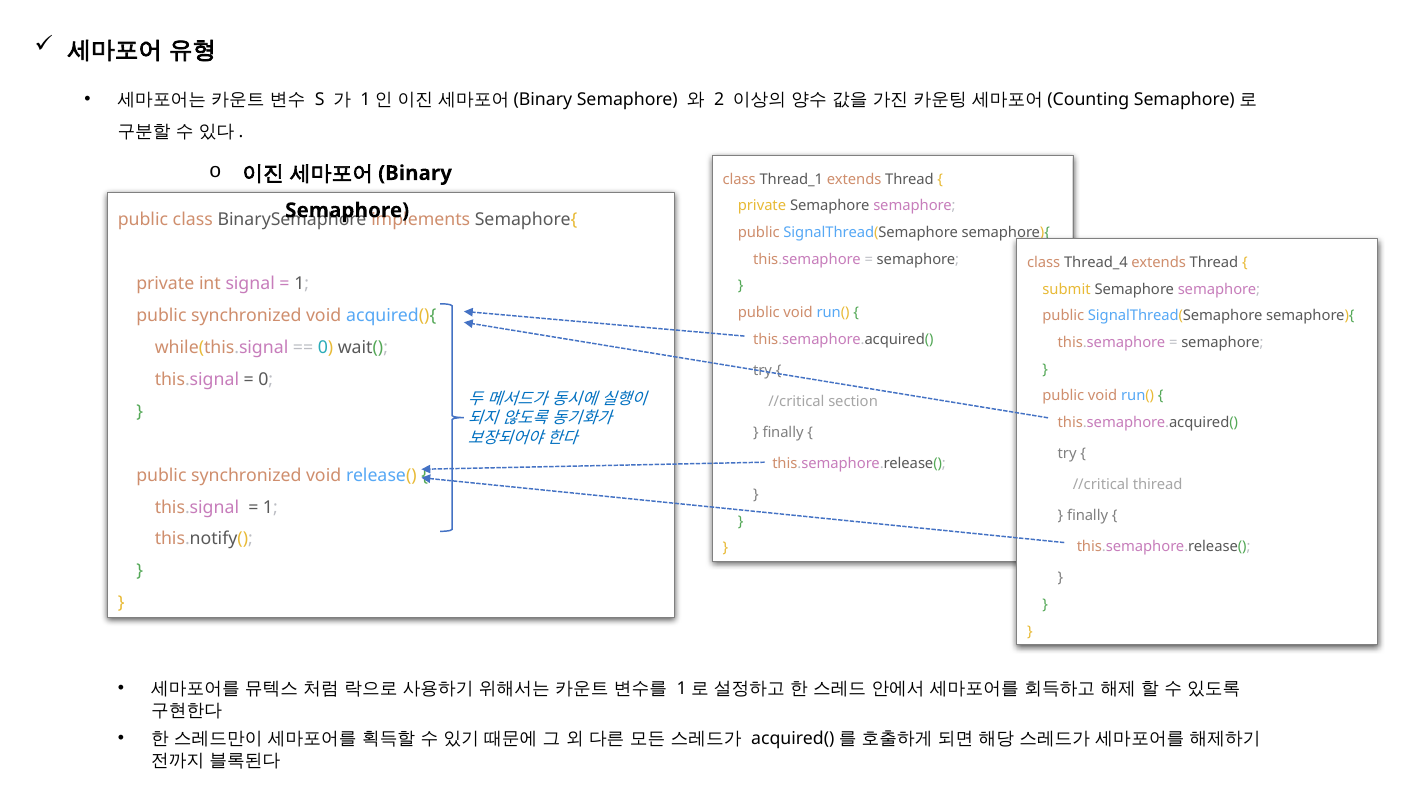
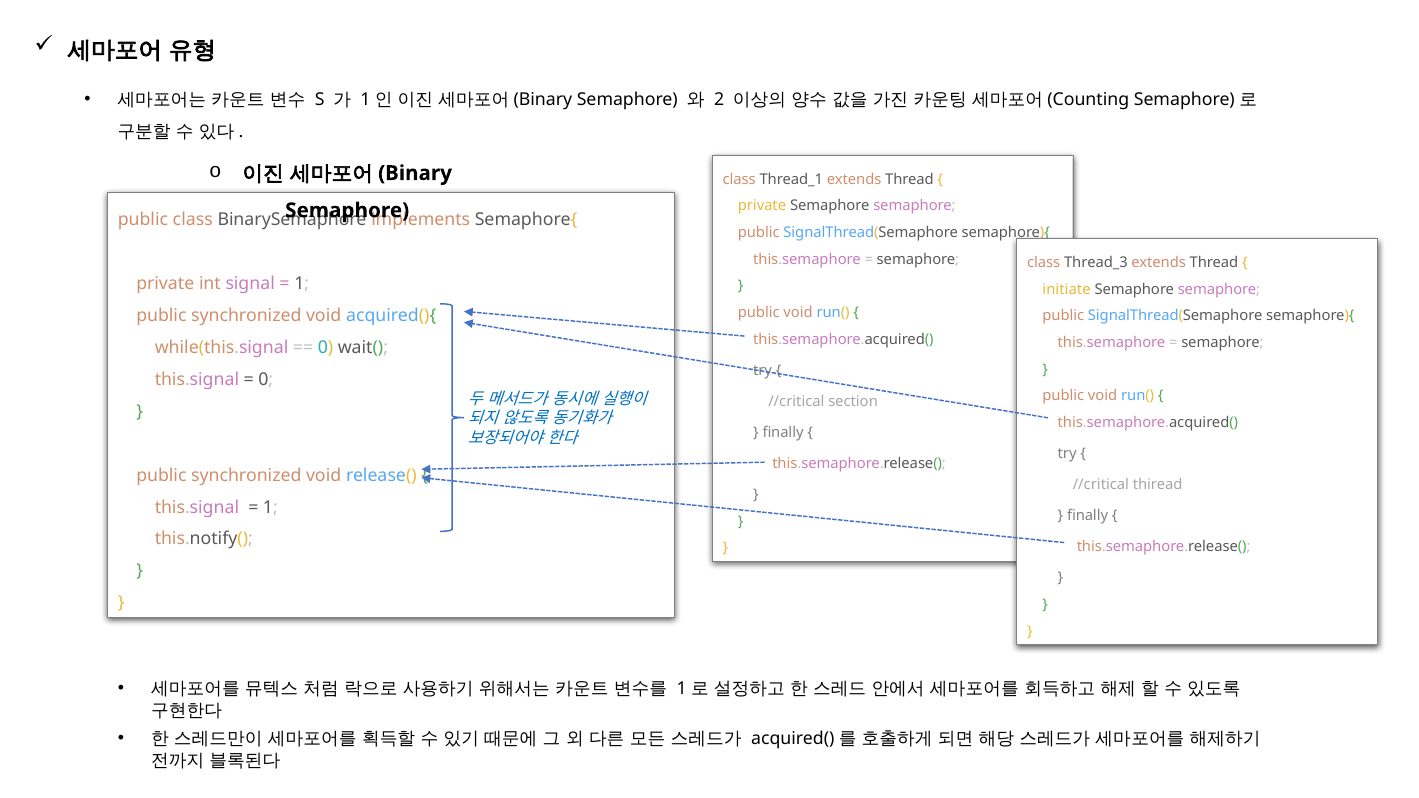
Thread_4: Thread_4 -> Thread_3
submit: submit -> initiate
